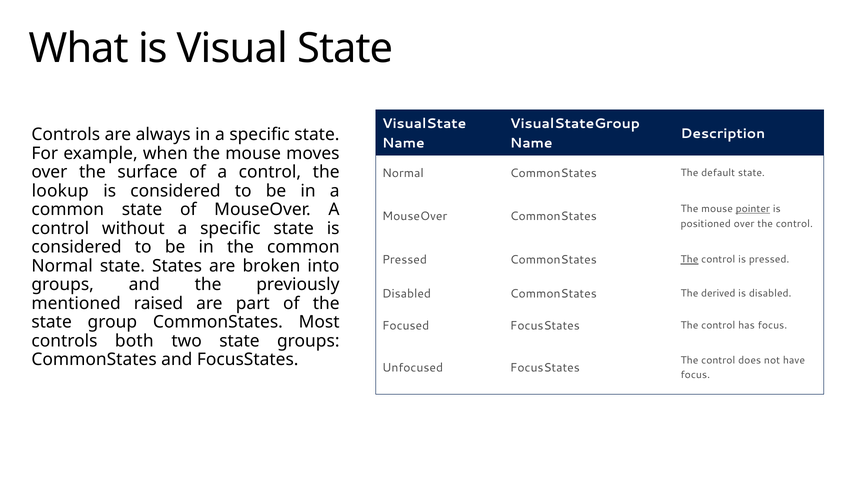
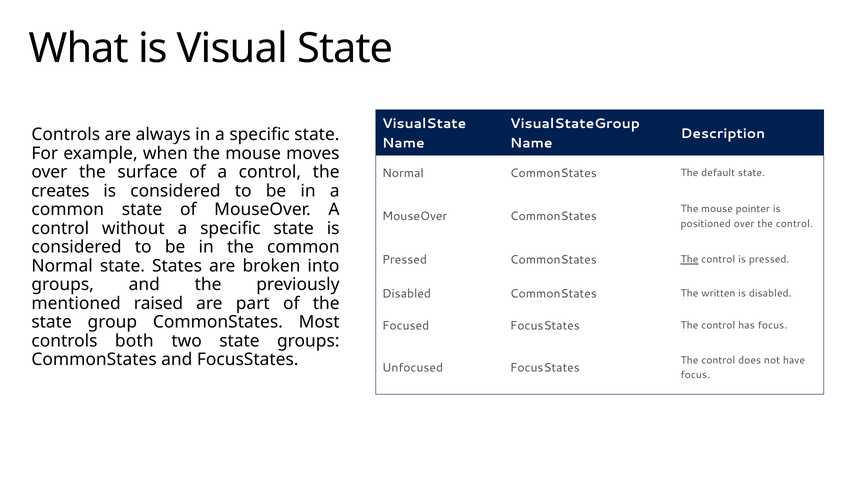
lookup: lookup -> creates
pointer underline: present -> none
derived: derived -> written
